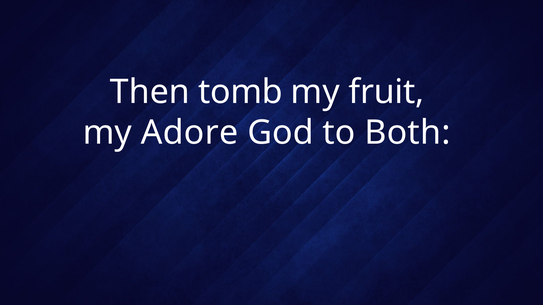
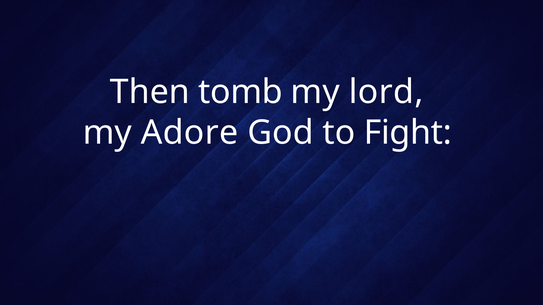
fruit: fruit -> lord
Both: Both -> Fight
